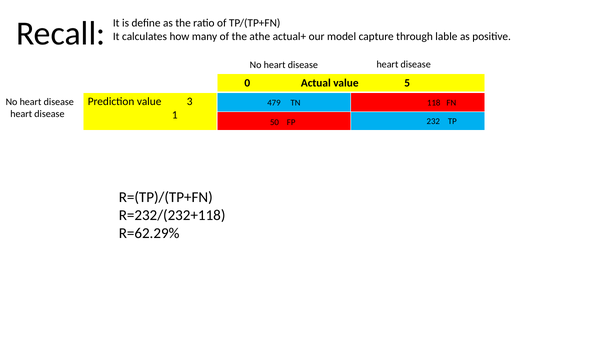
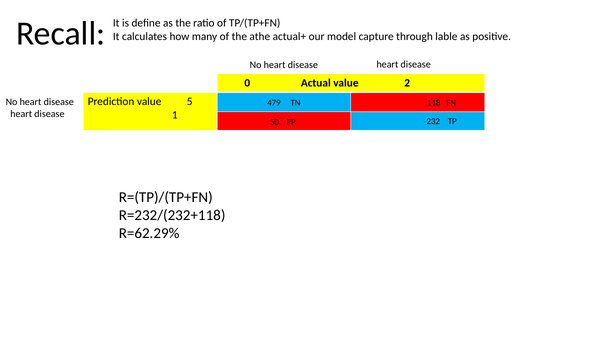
5: 5 -> 2
3: 3 -> 5
